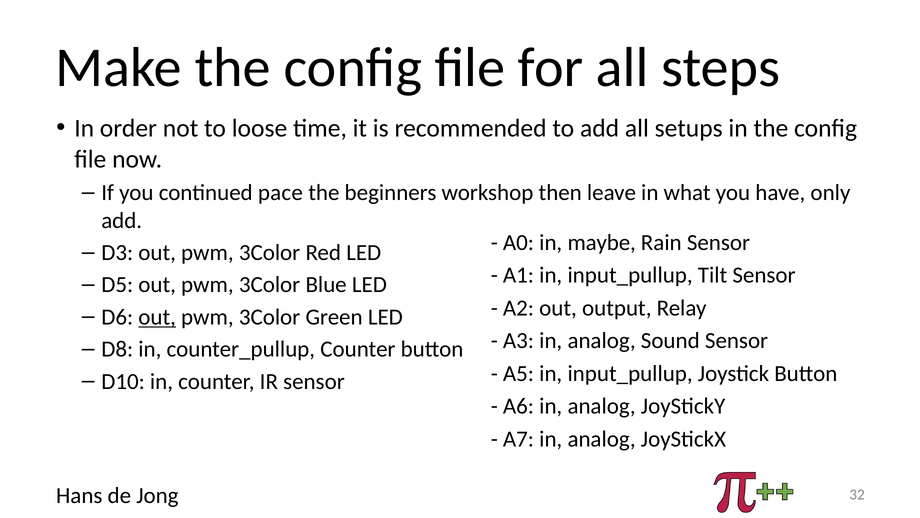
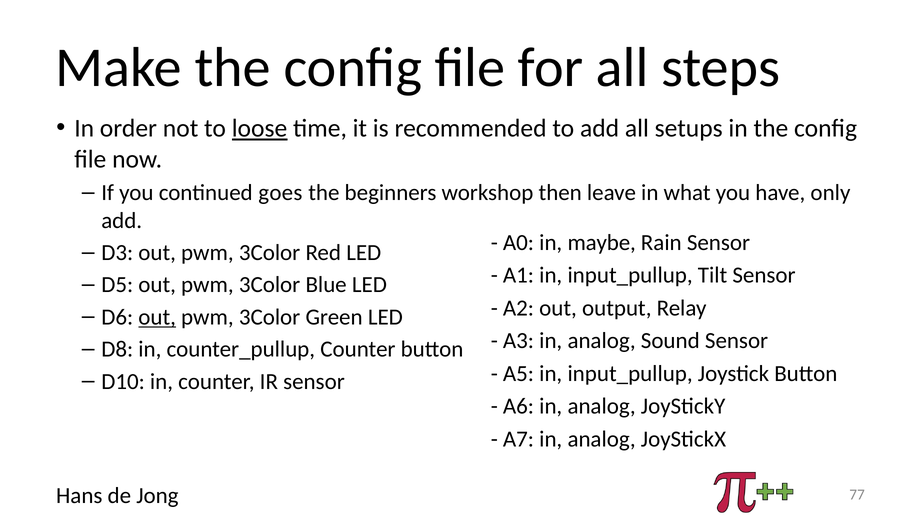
loose underline: none -> present
pace: pace -> goes
32: 32 -> 77
